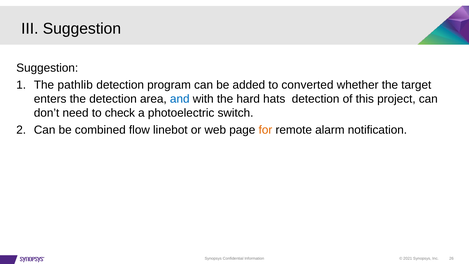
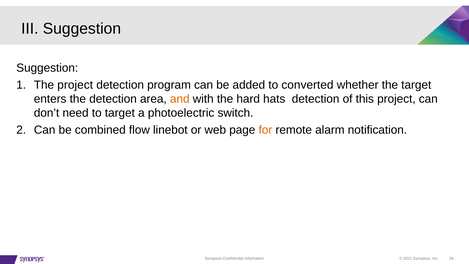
The pathlib: pathlib -> project
and colour: blue -> orange
to check: check -> target
